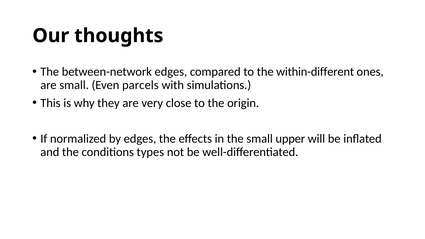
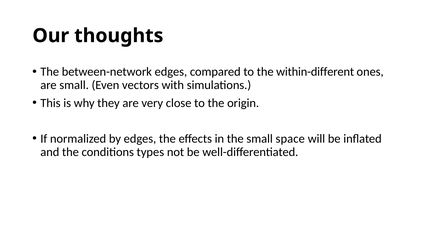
parcels: parcels -> vectors
upper: upper -> space
